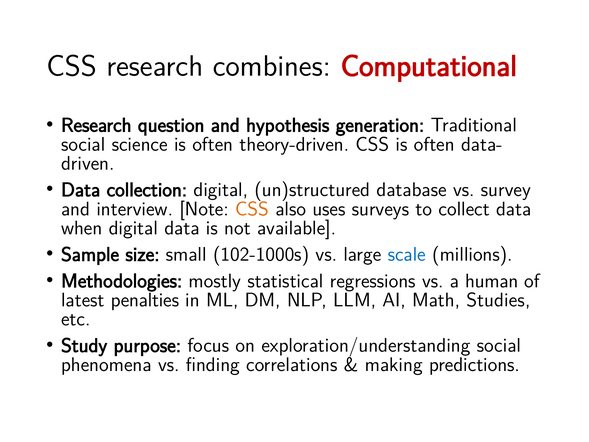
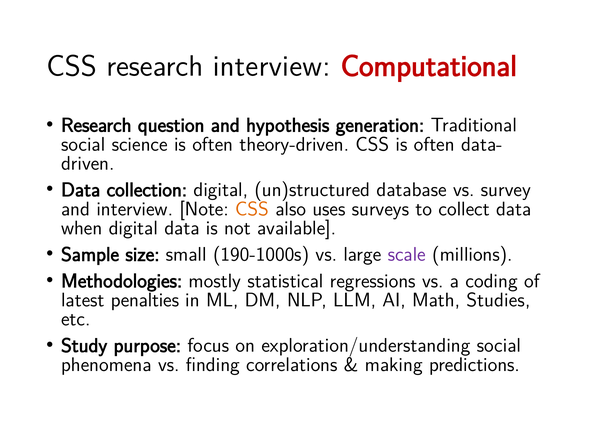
research combines: combines -> interview
102-1000s: 102-1000s -> 190-1000s
scale colour: blue -> purple
human: human -> coding
